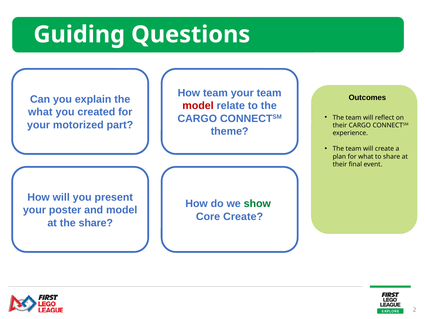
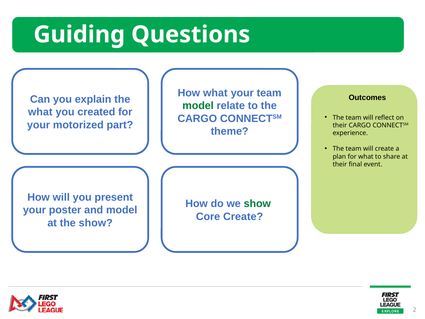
How team: team -> what
model at (198, 106) colour: red -> green
the share: share -> show
